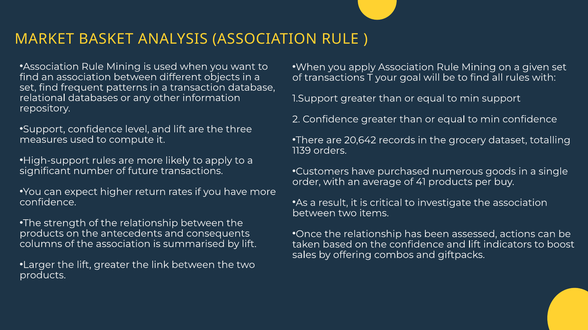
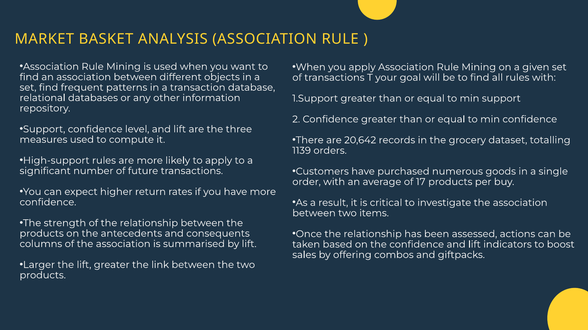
41: 41 -> 17
